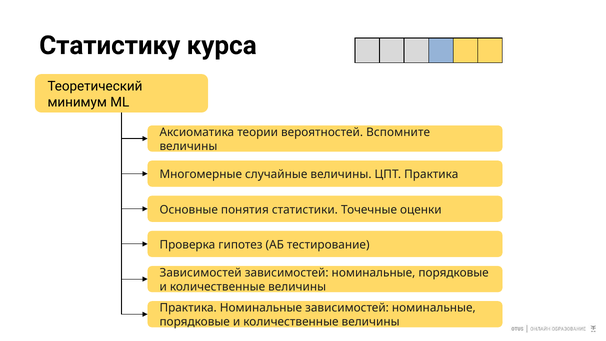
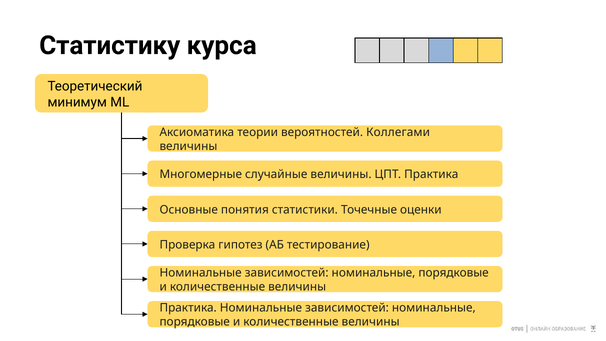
Вспомните: Вспомните -> Коллегами
Зависимостей at (201, 273): Зависимостей -> Номинальные
